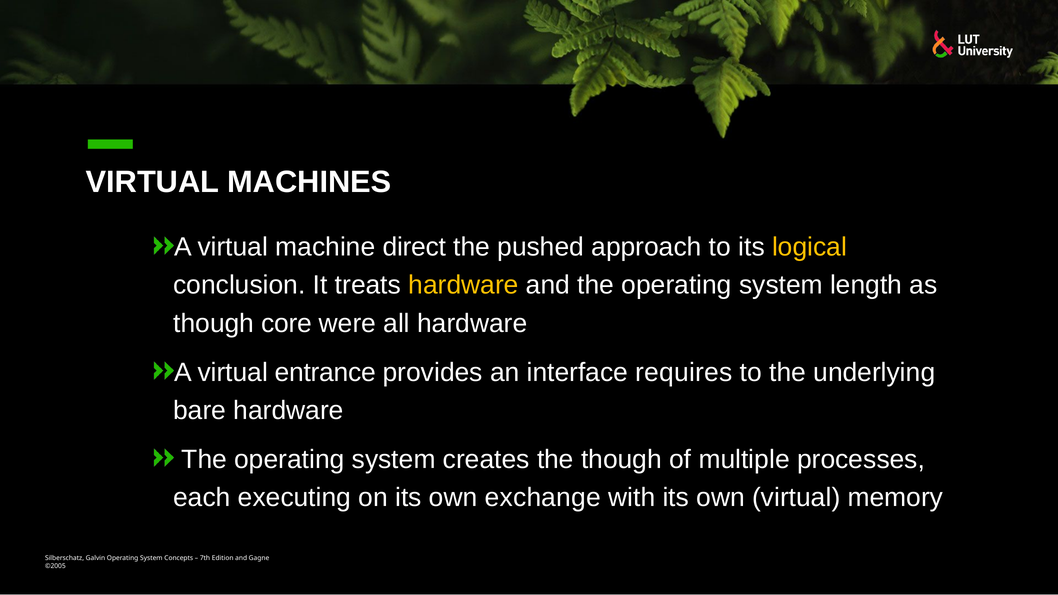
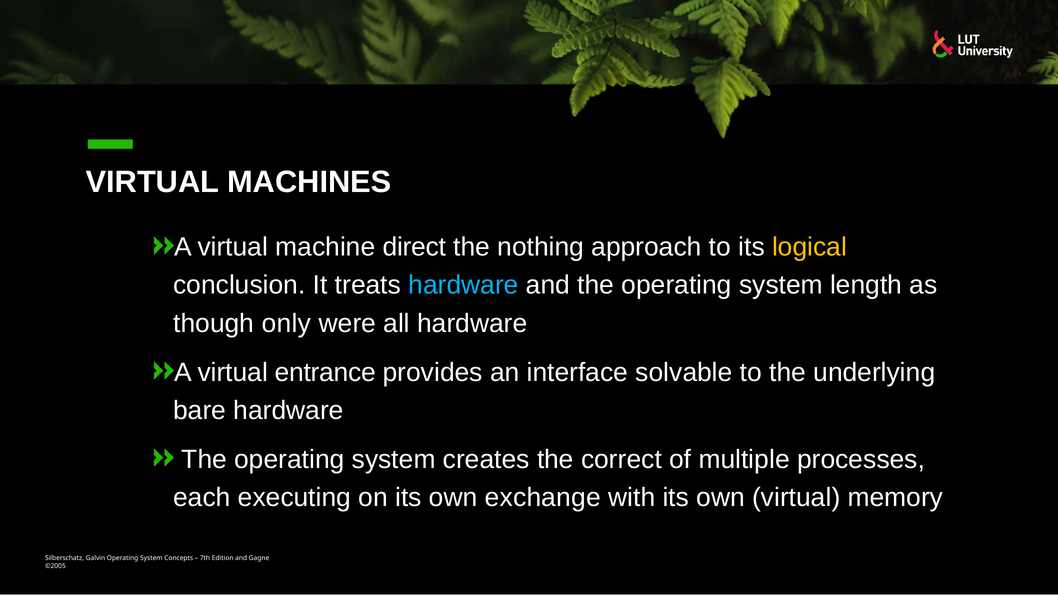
pushed: pushed -> nothing
hardware at (463, 285) colour: yellow -> light blue
core: core -> only
requires: requires -> solvable
the though: though -> correct
